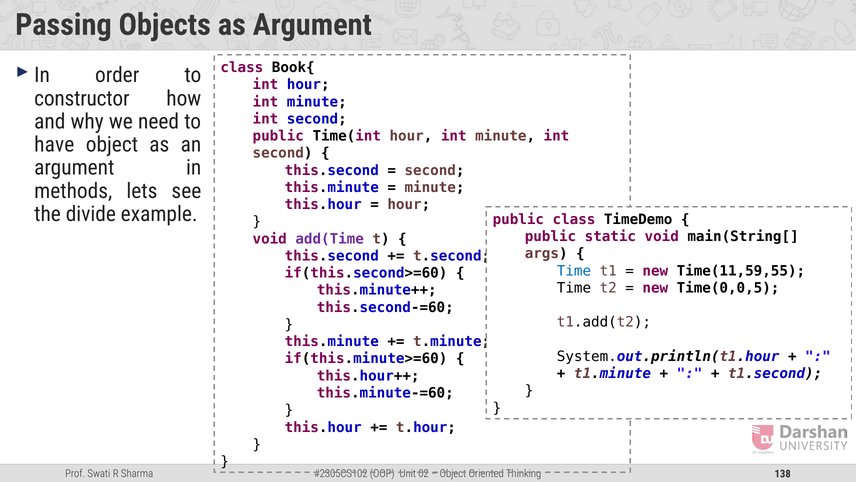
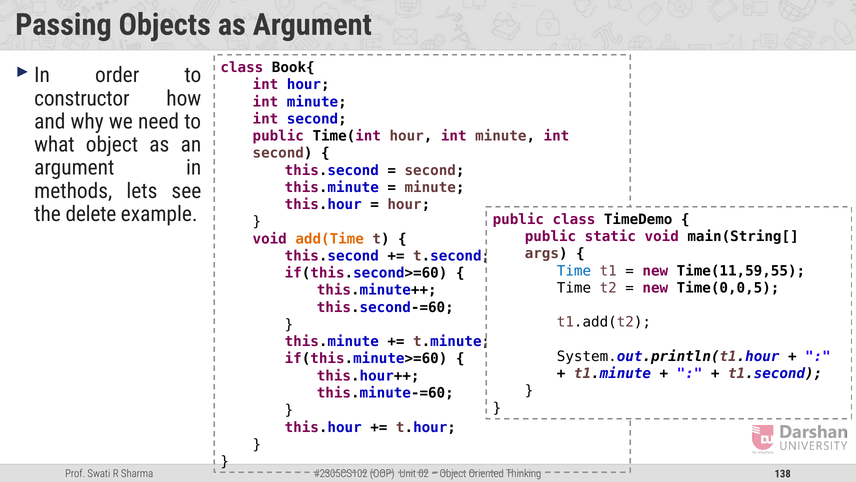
have: have -> what
divide: divide -> delete
add(Time colour: purple -> orange
